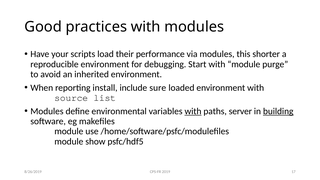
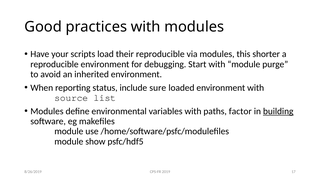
their performance: performance -> reproducible
install: install -> status
with at (193, 111) underline: present -> none
server: server -> factor
